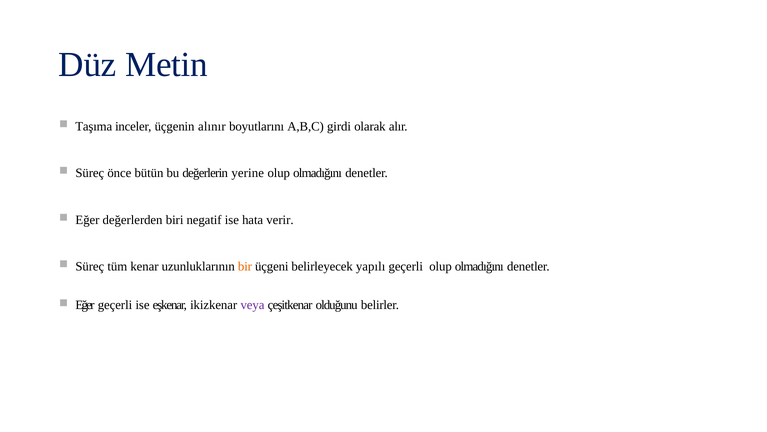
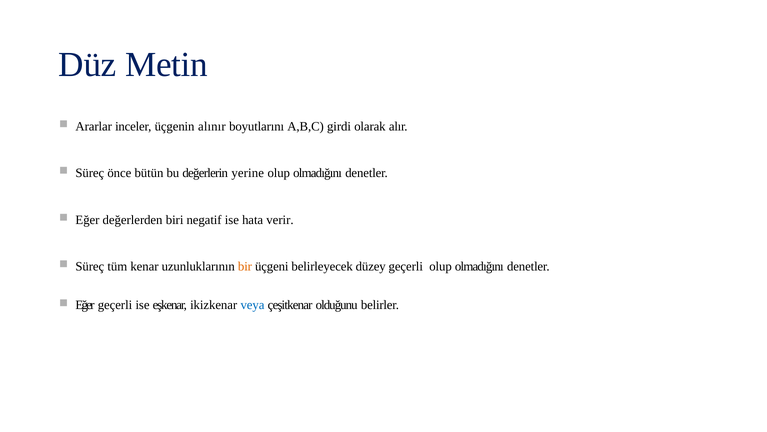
Taşıma: Taşıma -> Ararlar
yapılı: yapılı -> düzey
veya colour: purple -> blue
